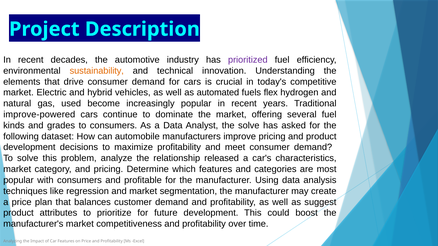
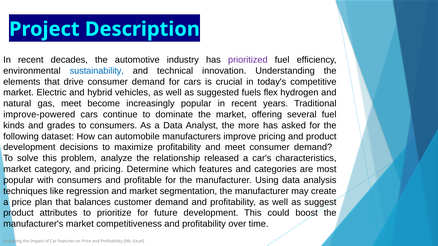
sustainability colour: orange -> blue
automated: automated -> suggested
gas used: used -> meet
the solve: solve -> more
